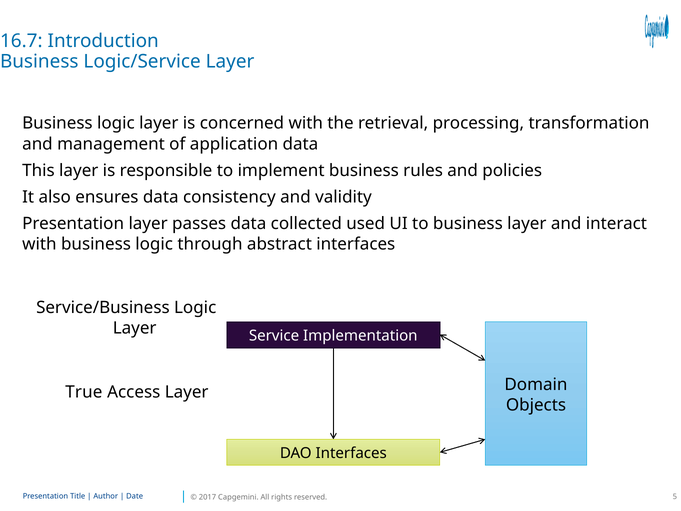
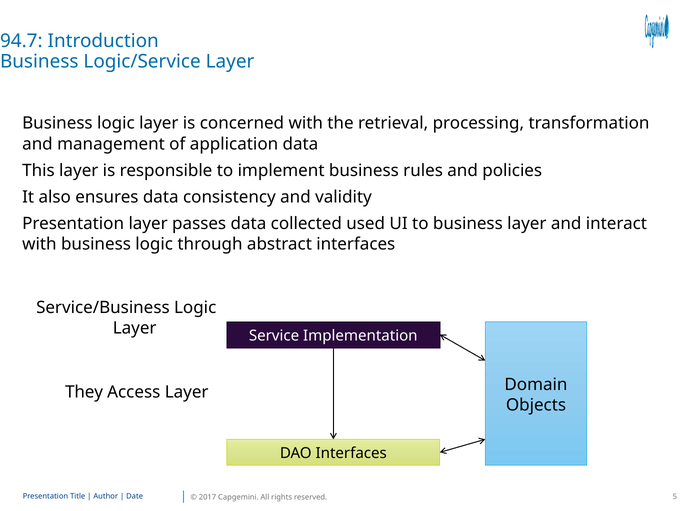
16.7: 16.7 -> 94.7
True: True -> They
